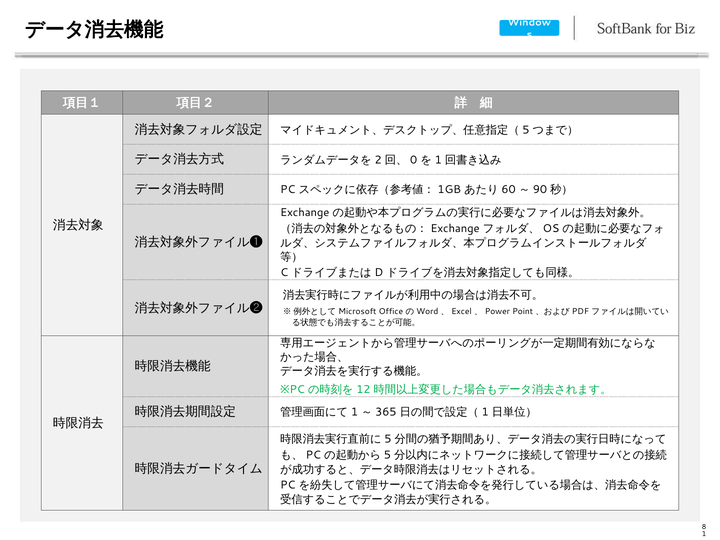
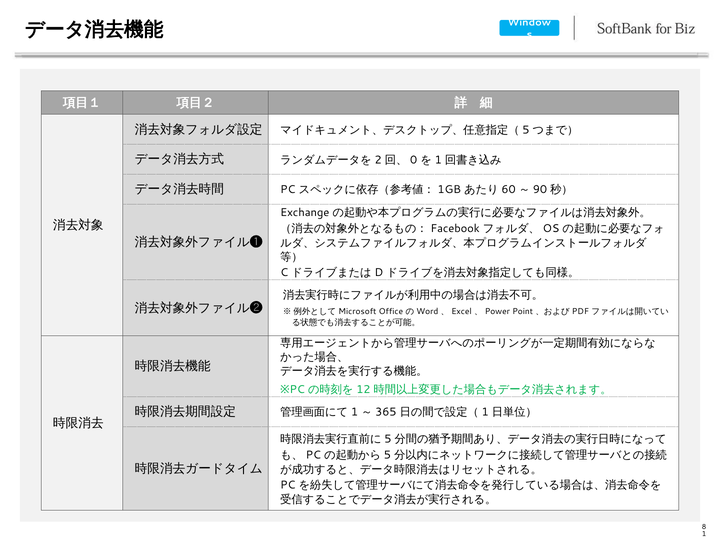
Exchange at (455, 229): Exchange -> Facebook
